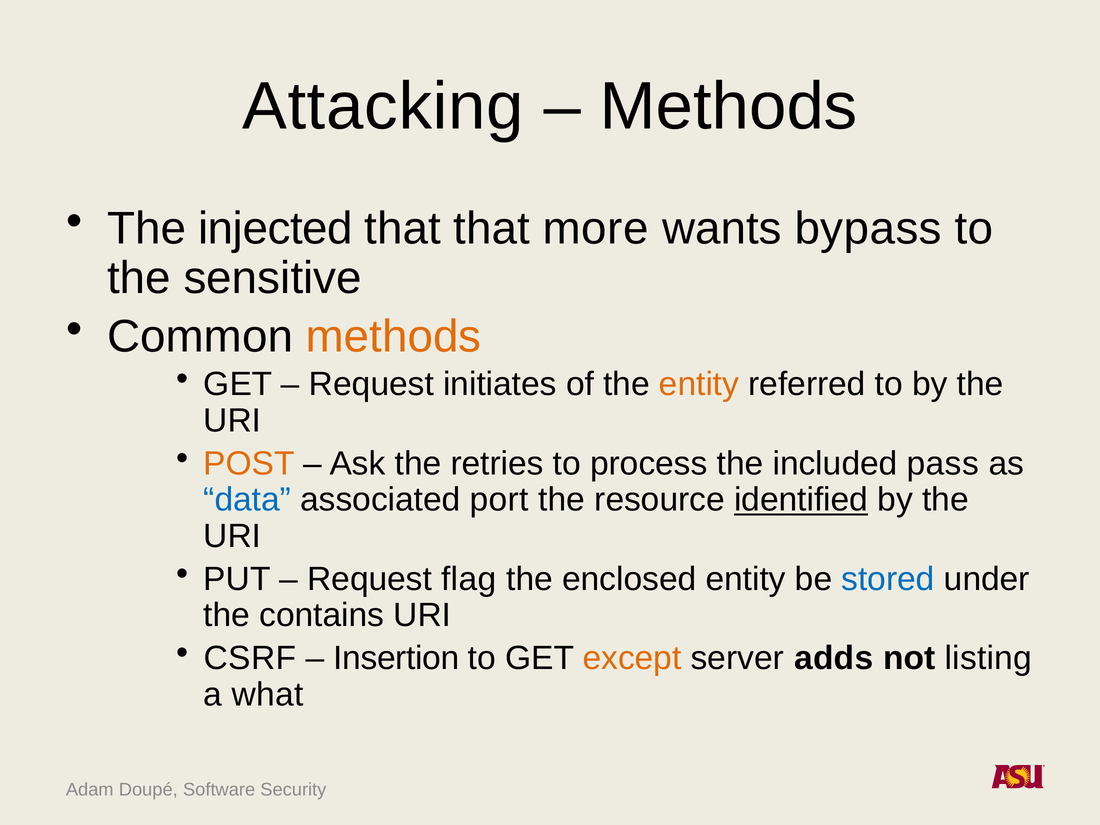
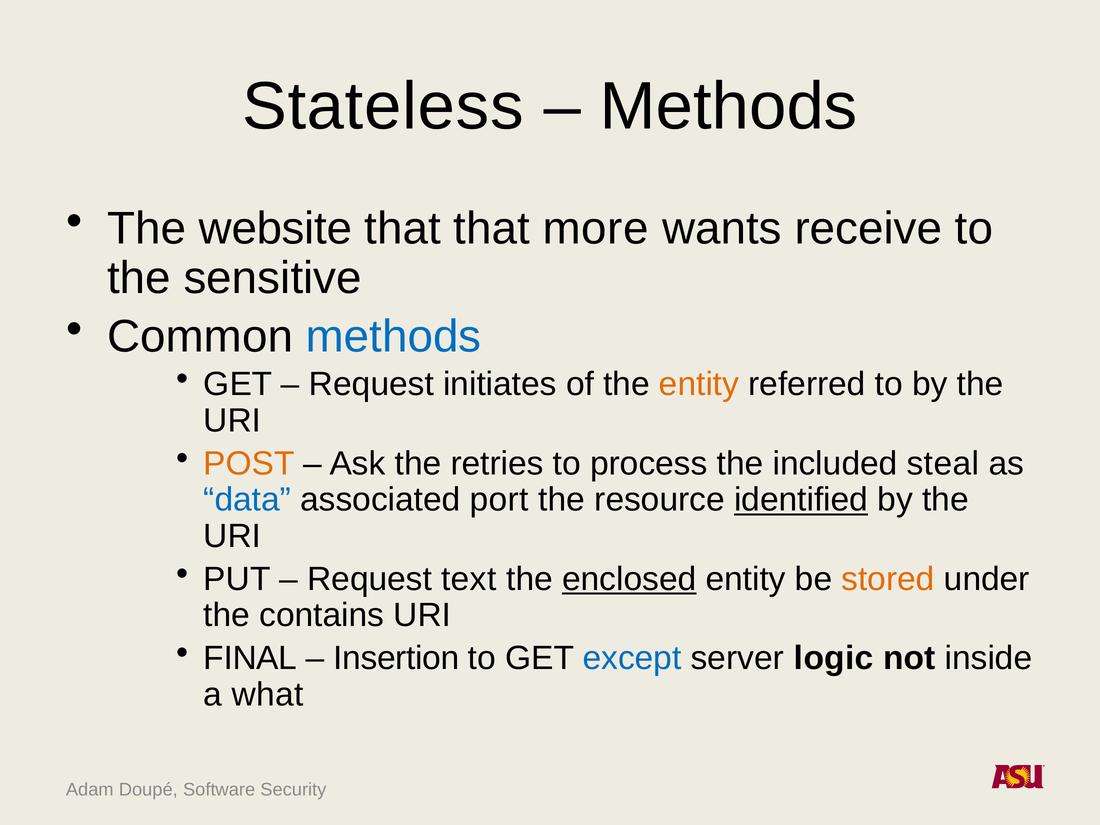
Attacking: Attacking -> Stateless
injected: injected -> website
bypass: bypass -> receive
methods at (394, 336) colour: orange -> blue
pass: pass -> steal
flag: flag -> text
enclosed underline: none -> present
stored colour: blue -> orange
CSRF: CSRF -> FINAL
except colour: orange -> blue
adds: adds -> logic
listing: listing -> inside
